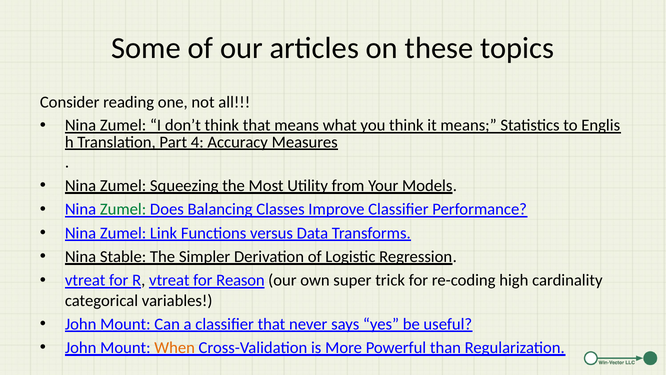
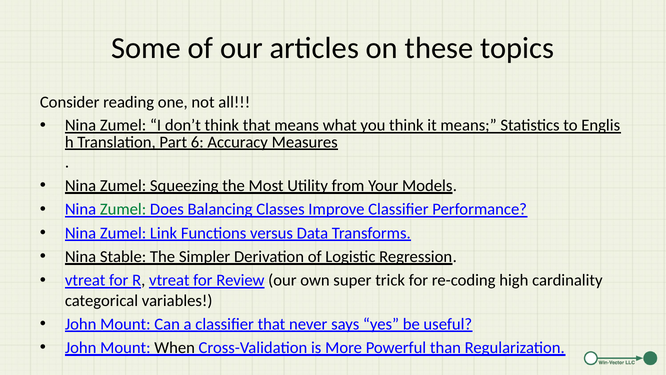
4: 4 -> 6
Reason: Reason -> Review
When colour: orange -> black
